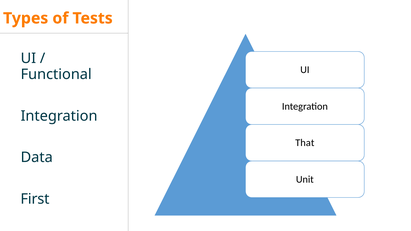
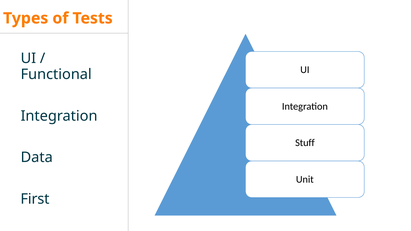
That: That -> Stuff
